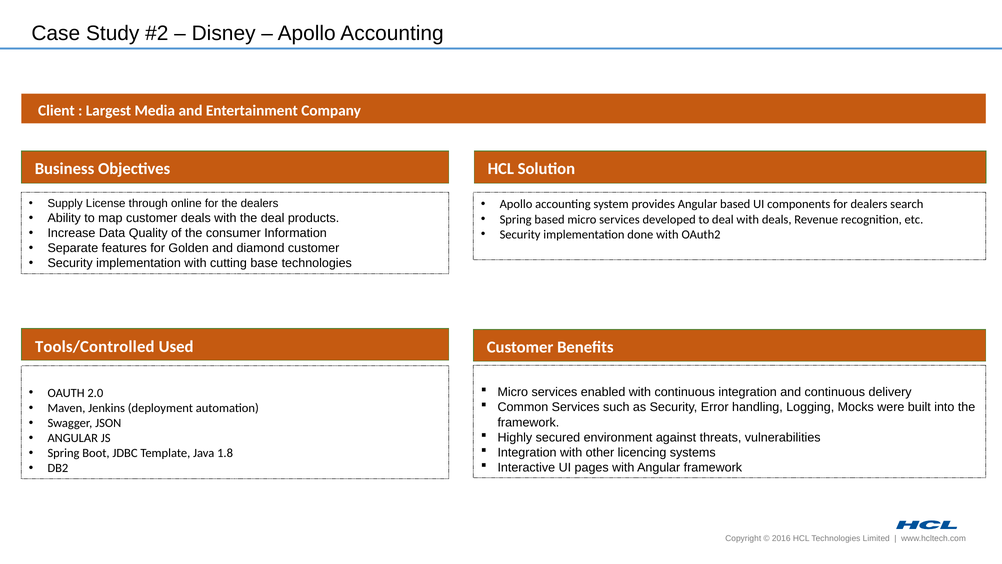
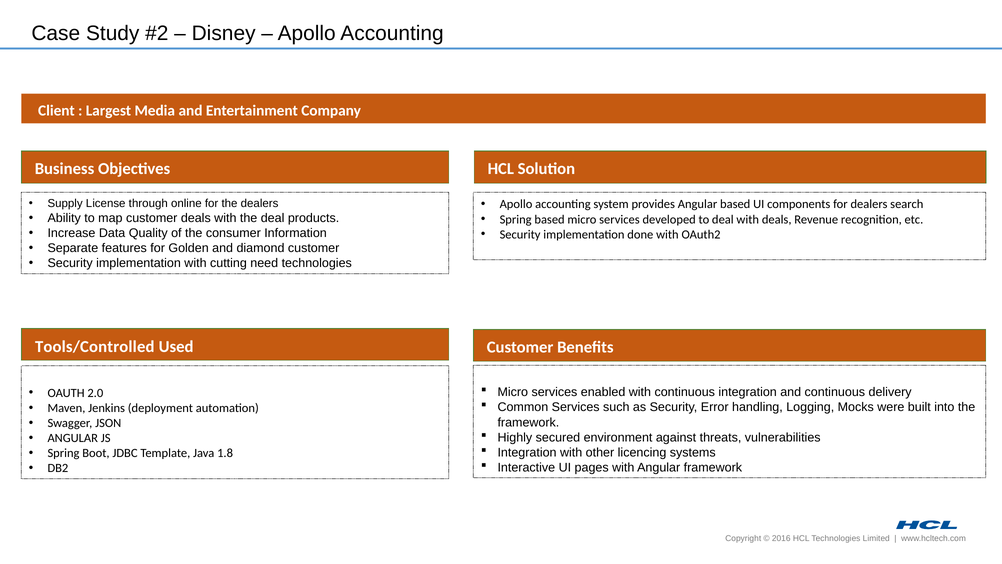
base: base -> need
